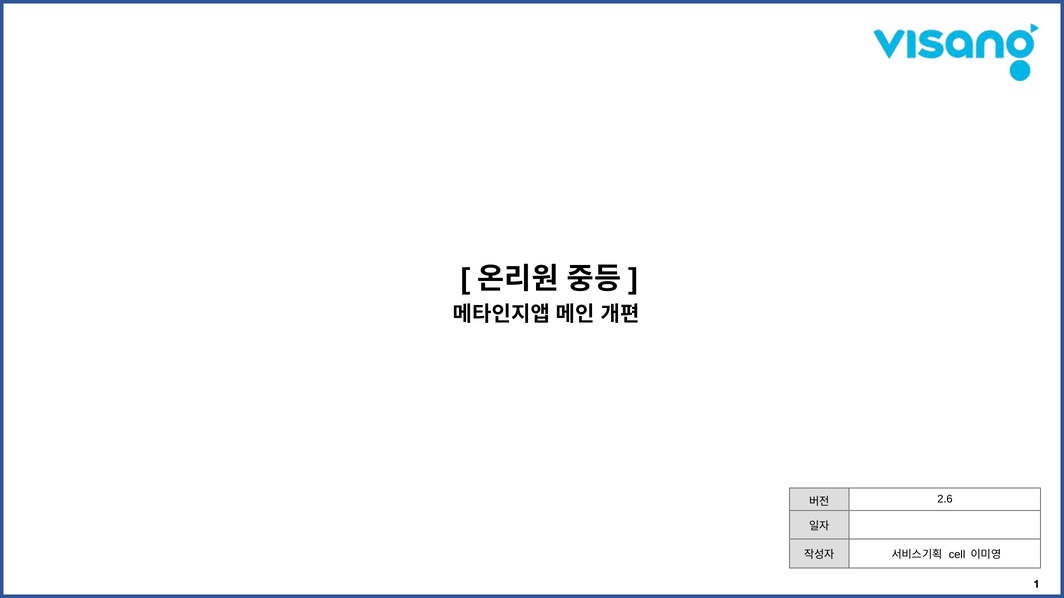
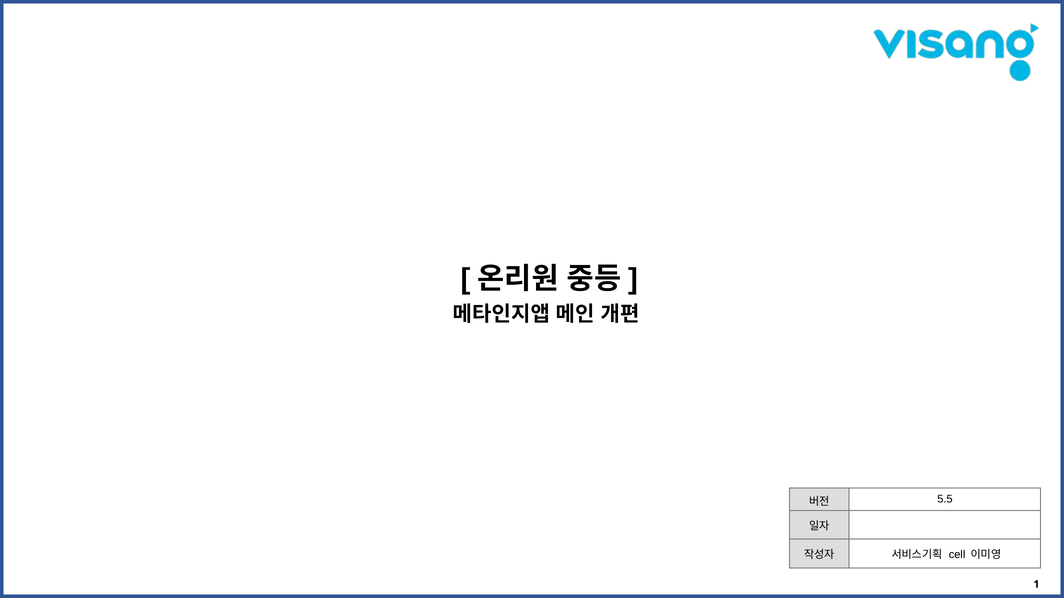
2.6: 2.6 -> 5.5
